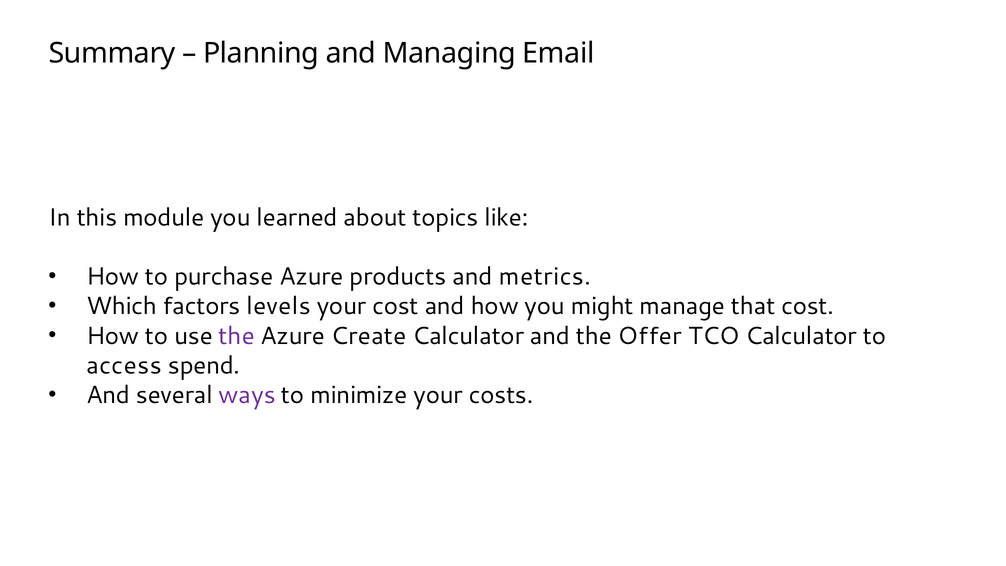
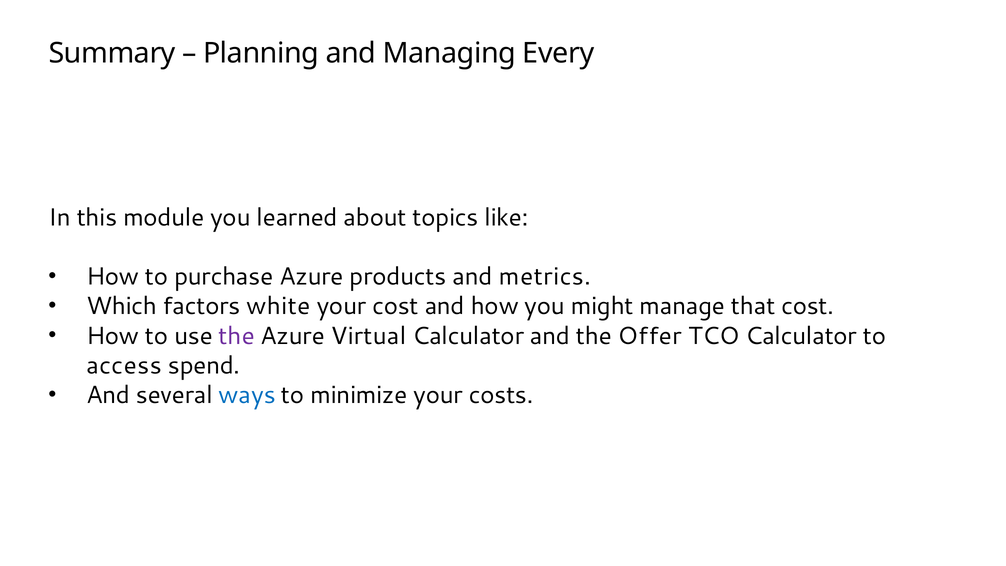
Email: Email -> Every
levels: levels -> white
Create: Create -> Virtual
ways colour: purple -> blue
